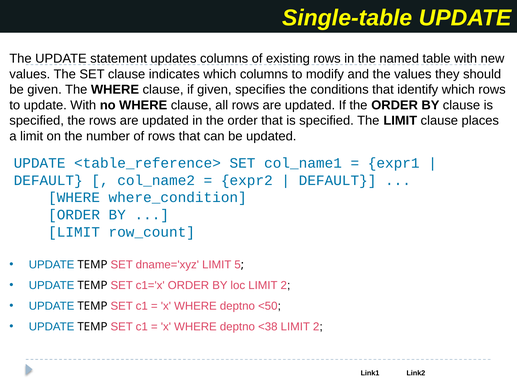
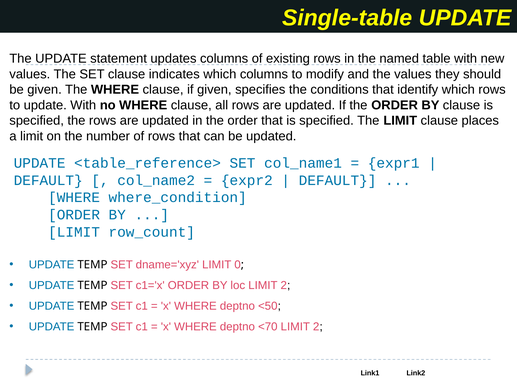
5: 5 -> 0
<38: <38 -> <70
